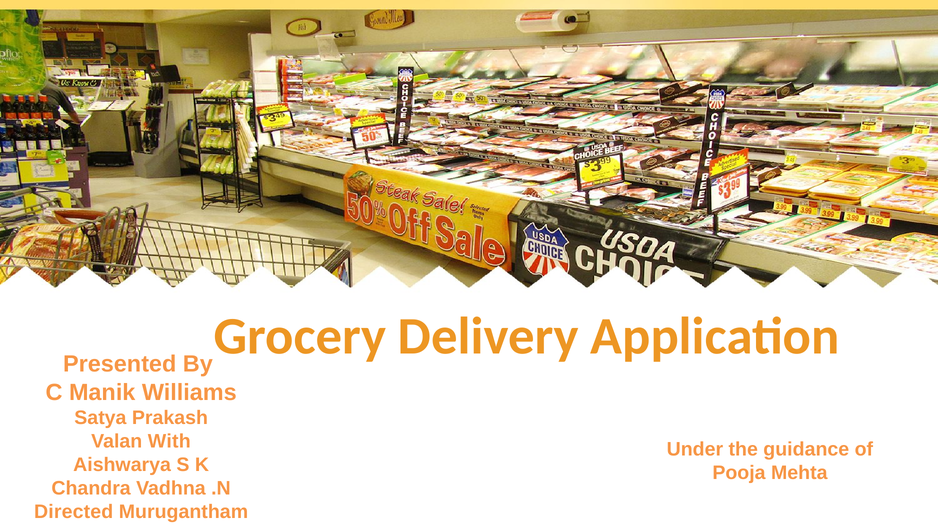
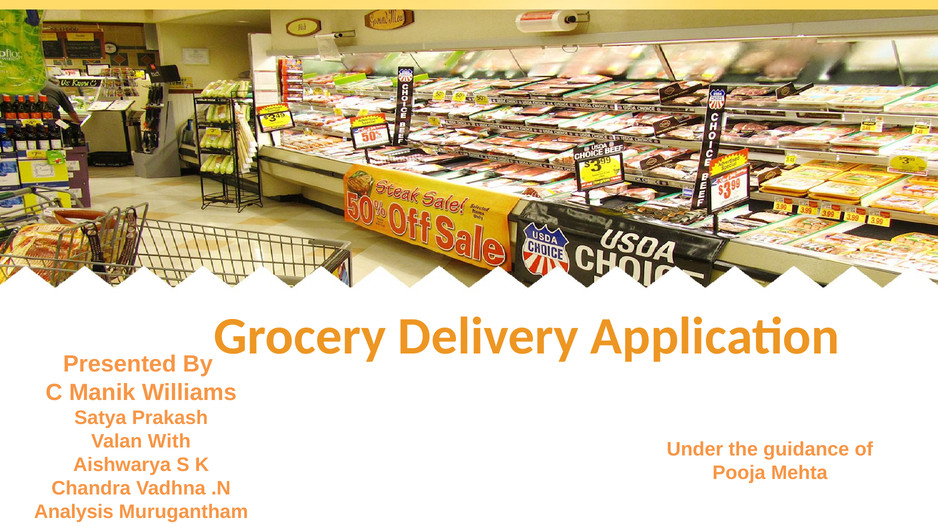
Directed: Directed -> Analysis
